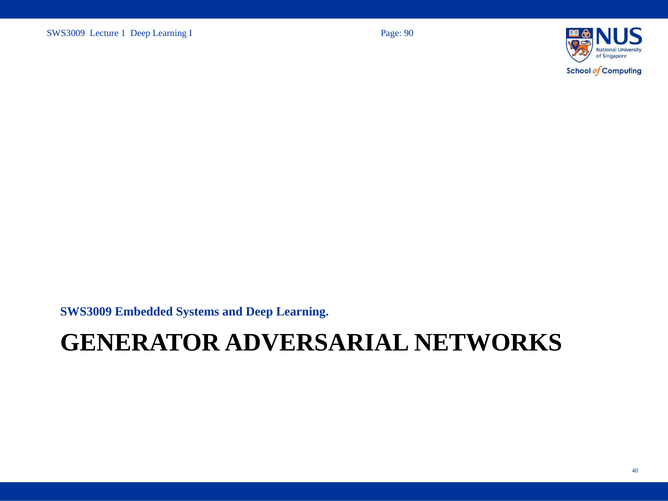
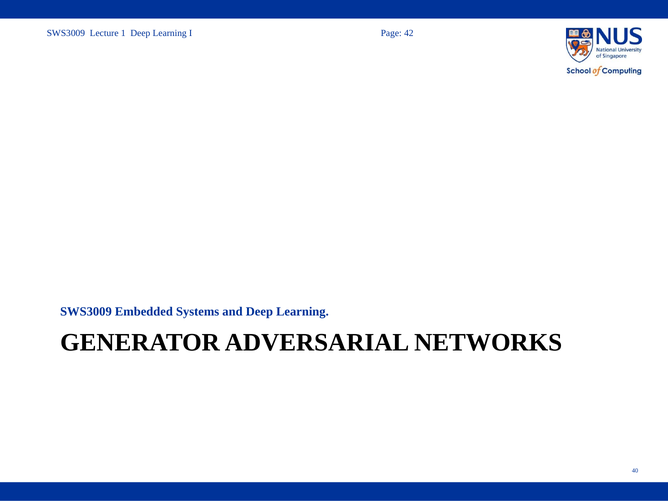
90: 90 -> 42
